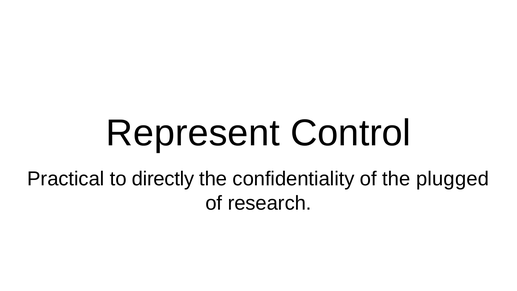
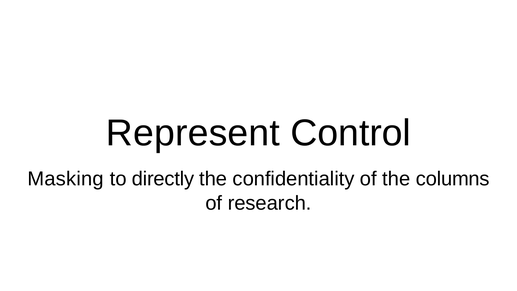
Practical: Practical -> Masking
plugged: plugged -> columns
